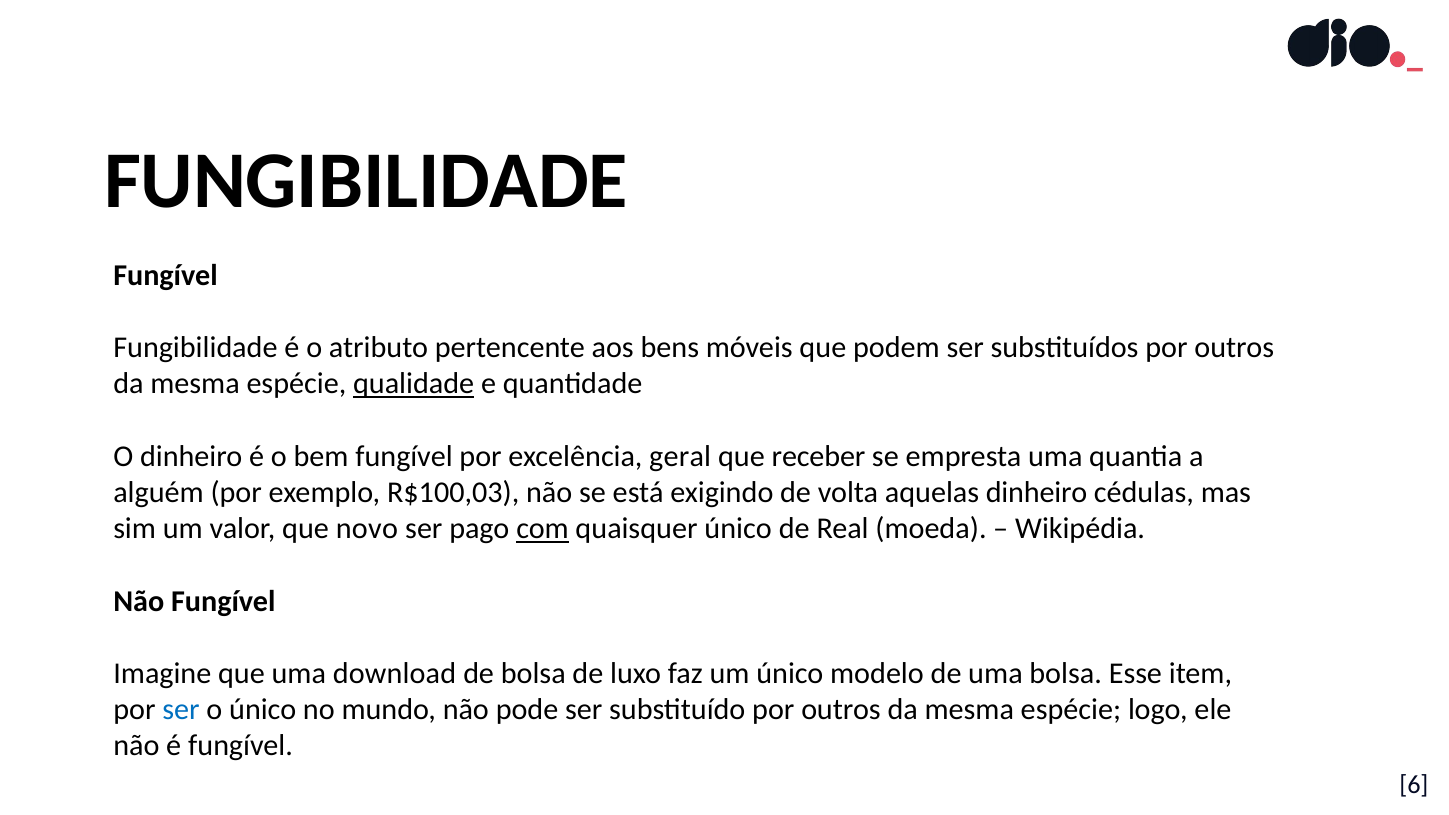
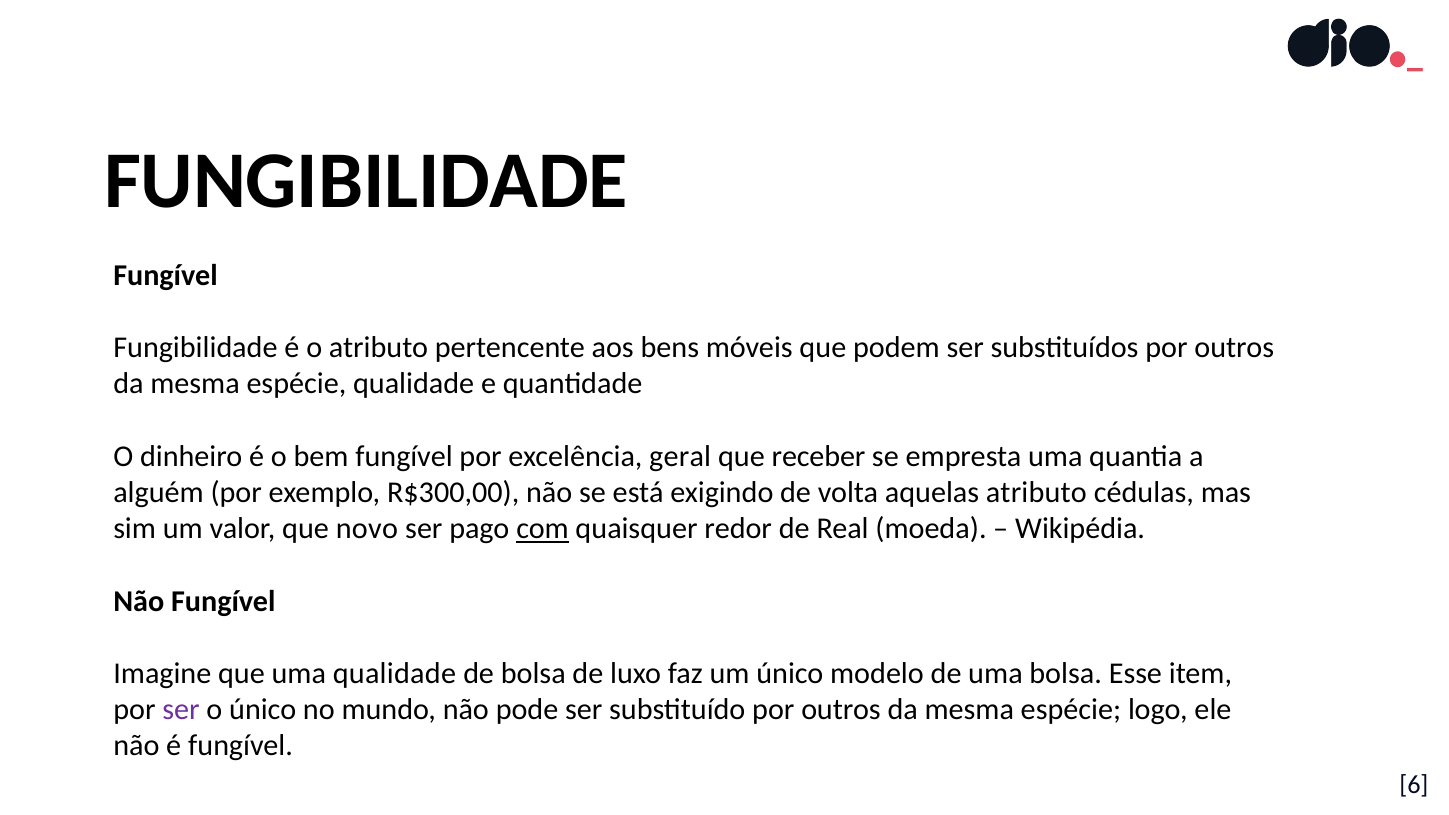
qualidade at (414, 384) underline: present -> none
R$100,03: R$100,03 -> R$300,00
aquelas dinheiro: dinheiro -> atributo
quaisquer único: único -> redor
uma download: download -> qualidade
ser at (181, 710) colour: blue -> purple
